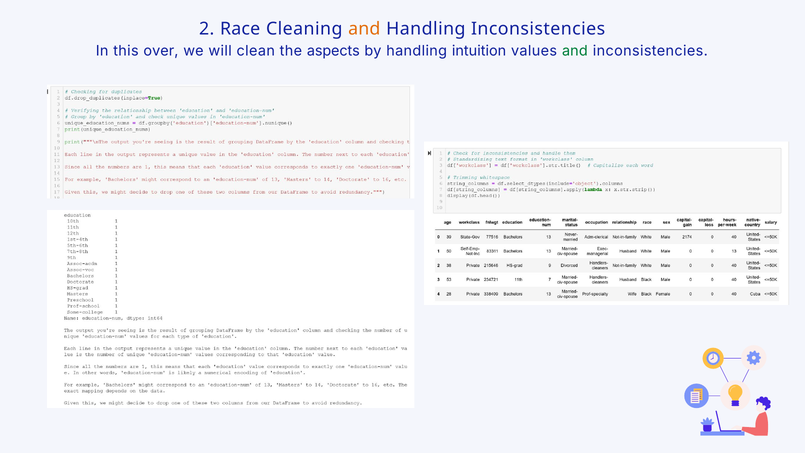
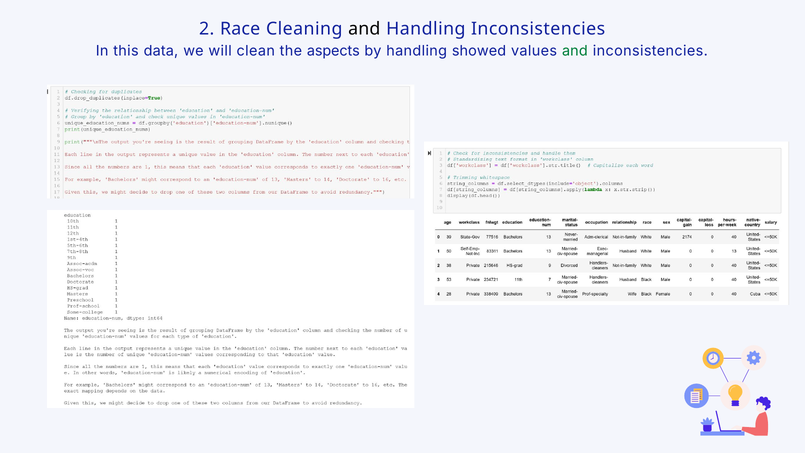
and at (364, 29) colour: orange -> black
over: over -> data
intuition: intuition -> showed
